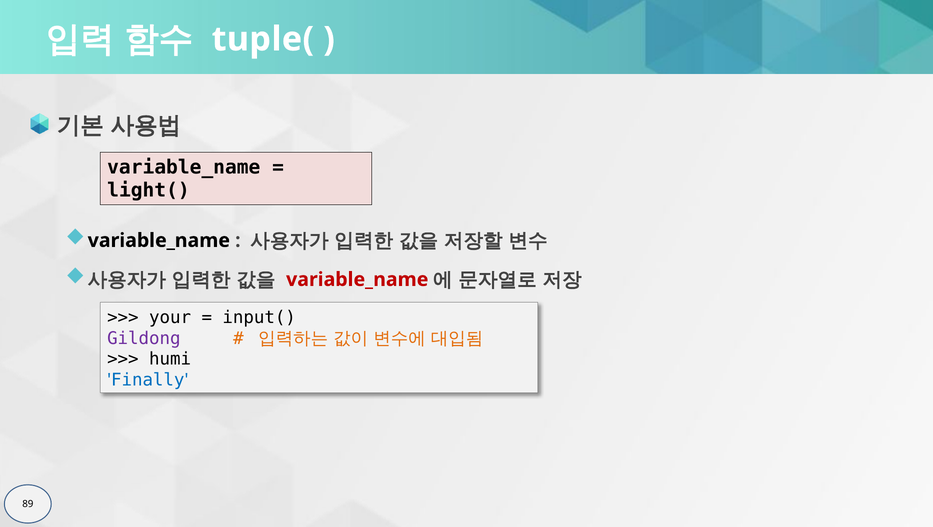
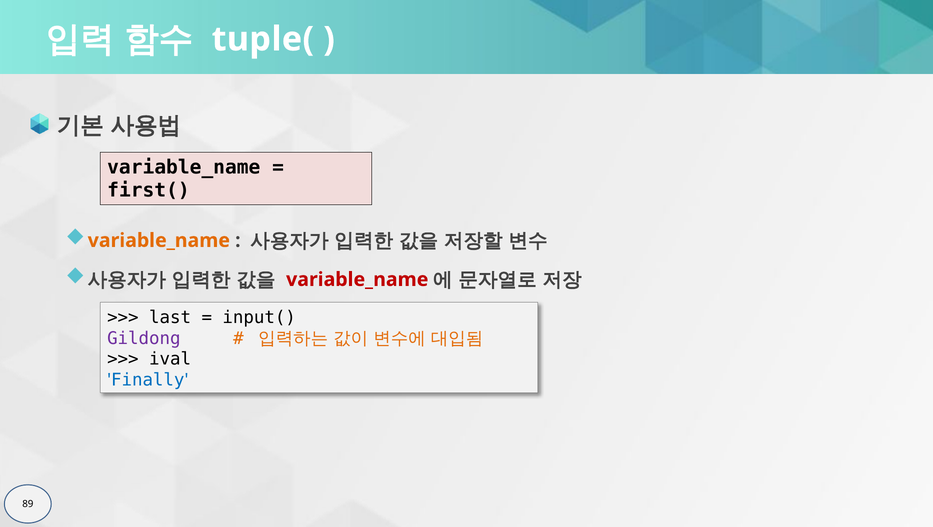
light(: light( -> first(
variable_name at (159, 241) colour: black -> orange
your: your -> last
humi: humi -> ival
